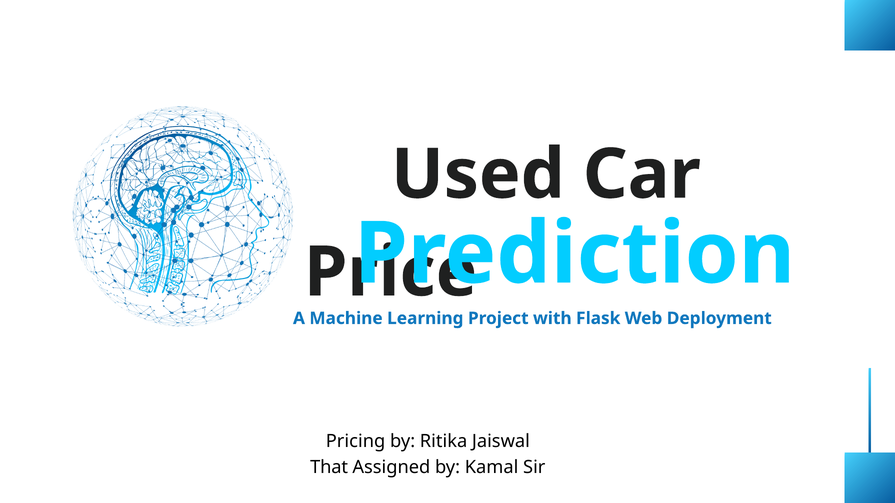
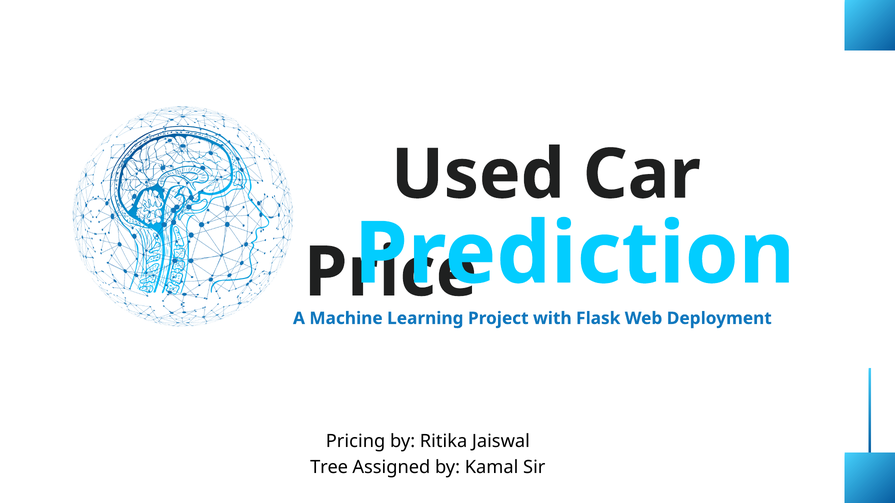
That: That -> Tree
